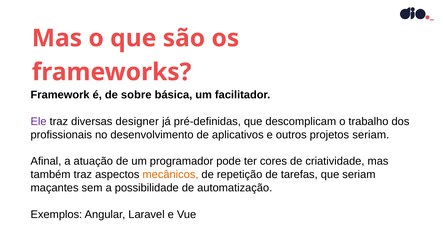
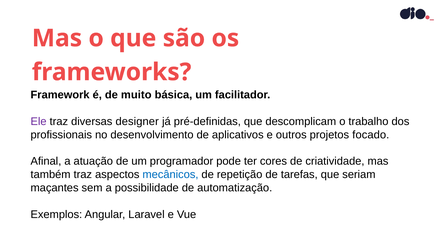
sobre: sobre -> muito
projetos seriam: seriam -> focado
mecânicos colour: orange -> blue
